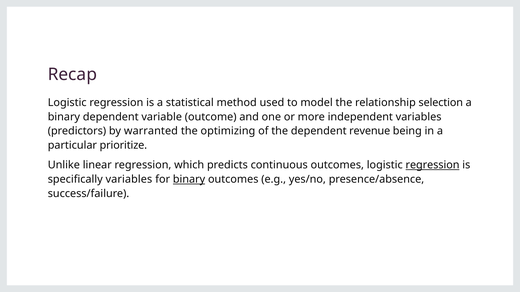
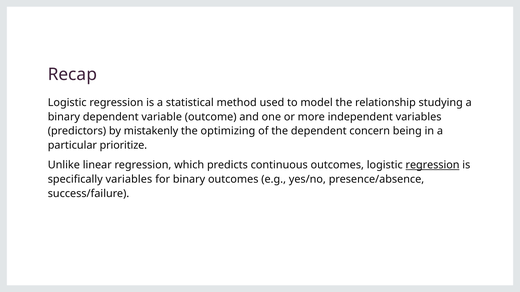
selection: selection -> studying
warranted: warranted -> mistakenly
revenue: revenue -> concern
binary at (189, 180) underline: present -> none
